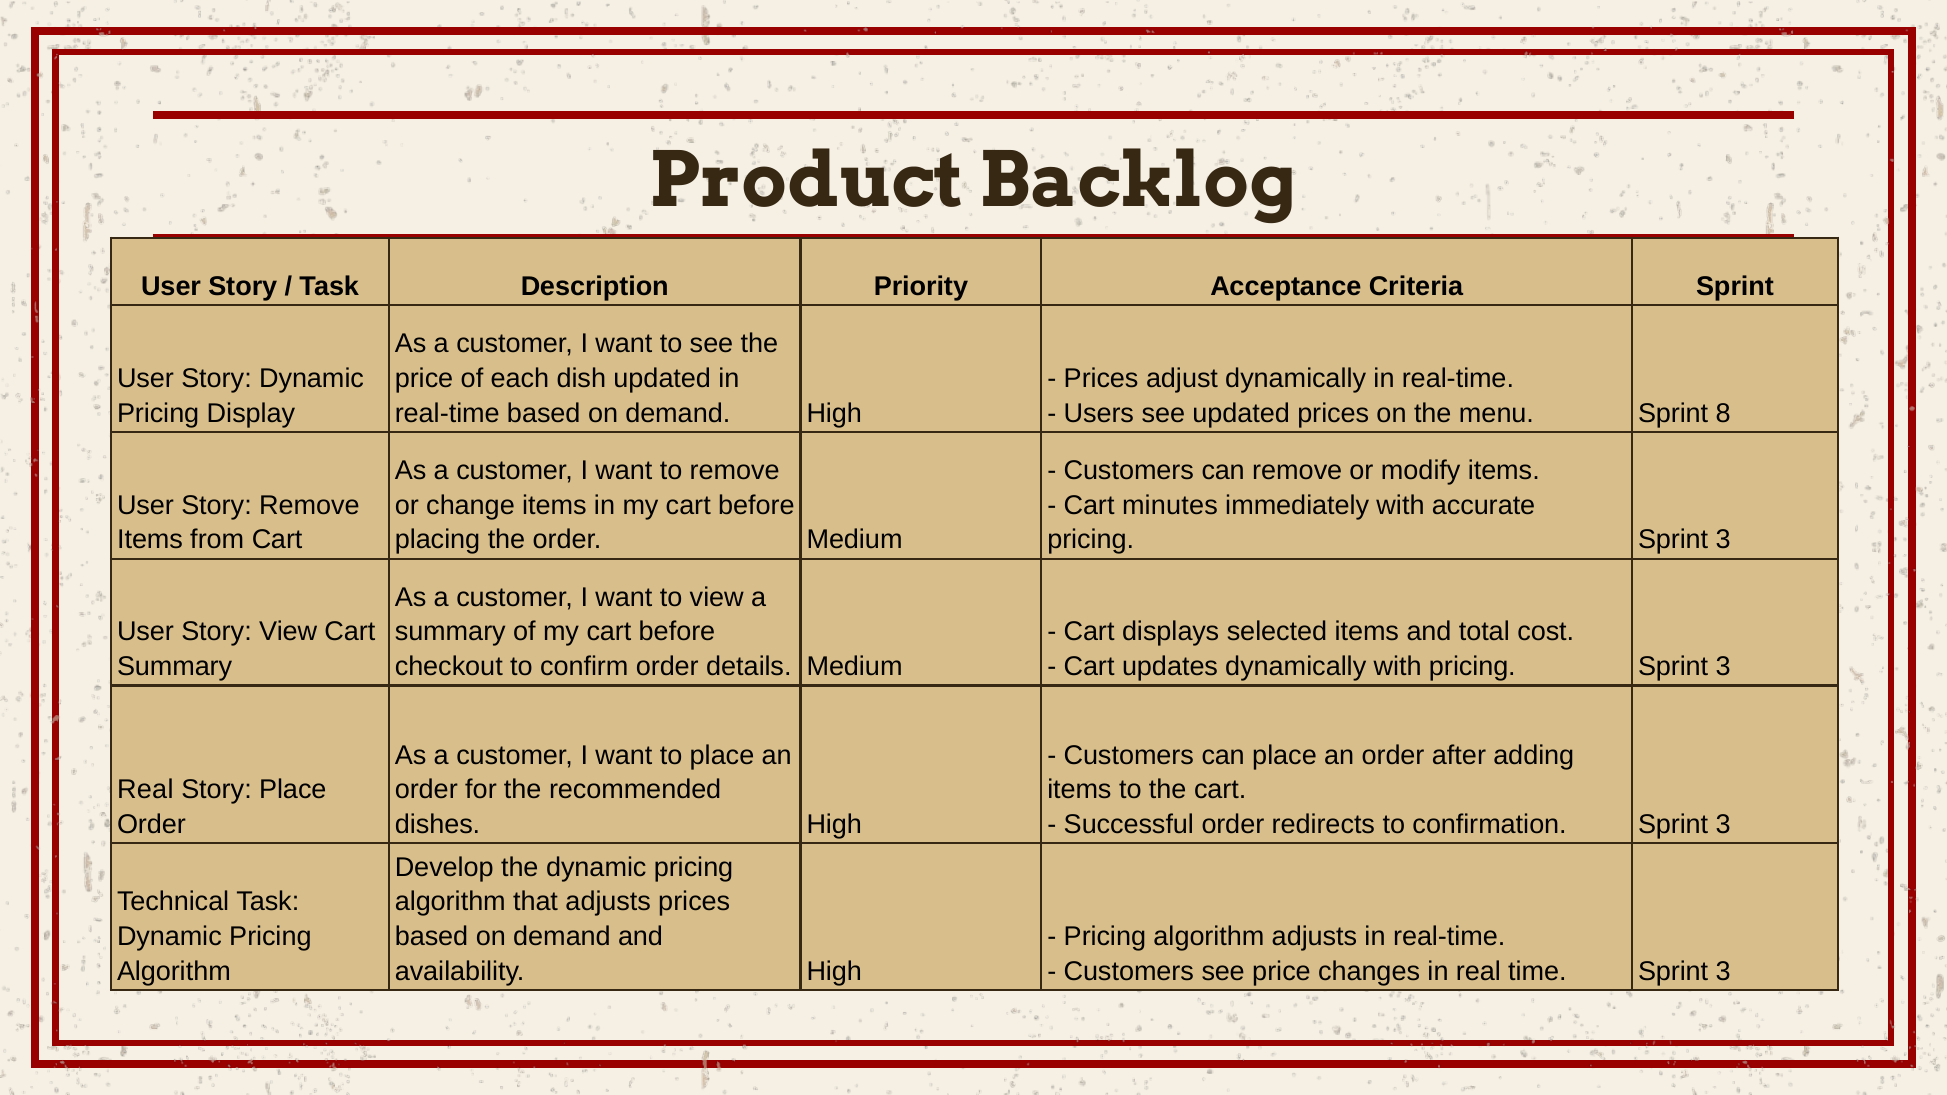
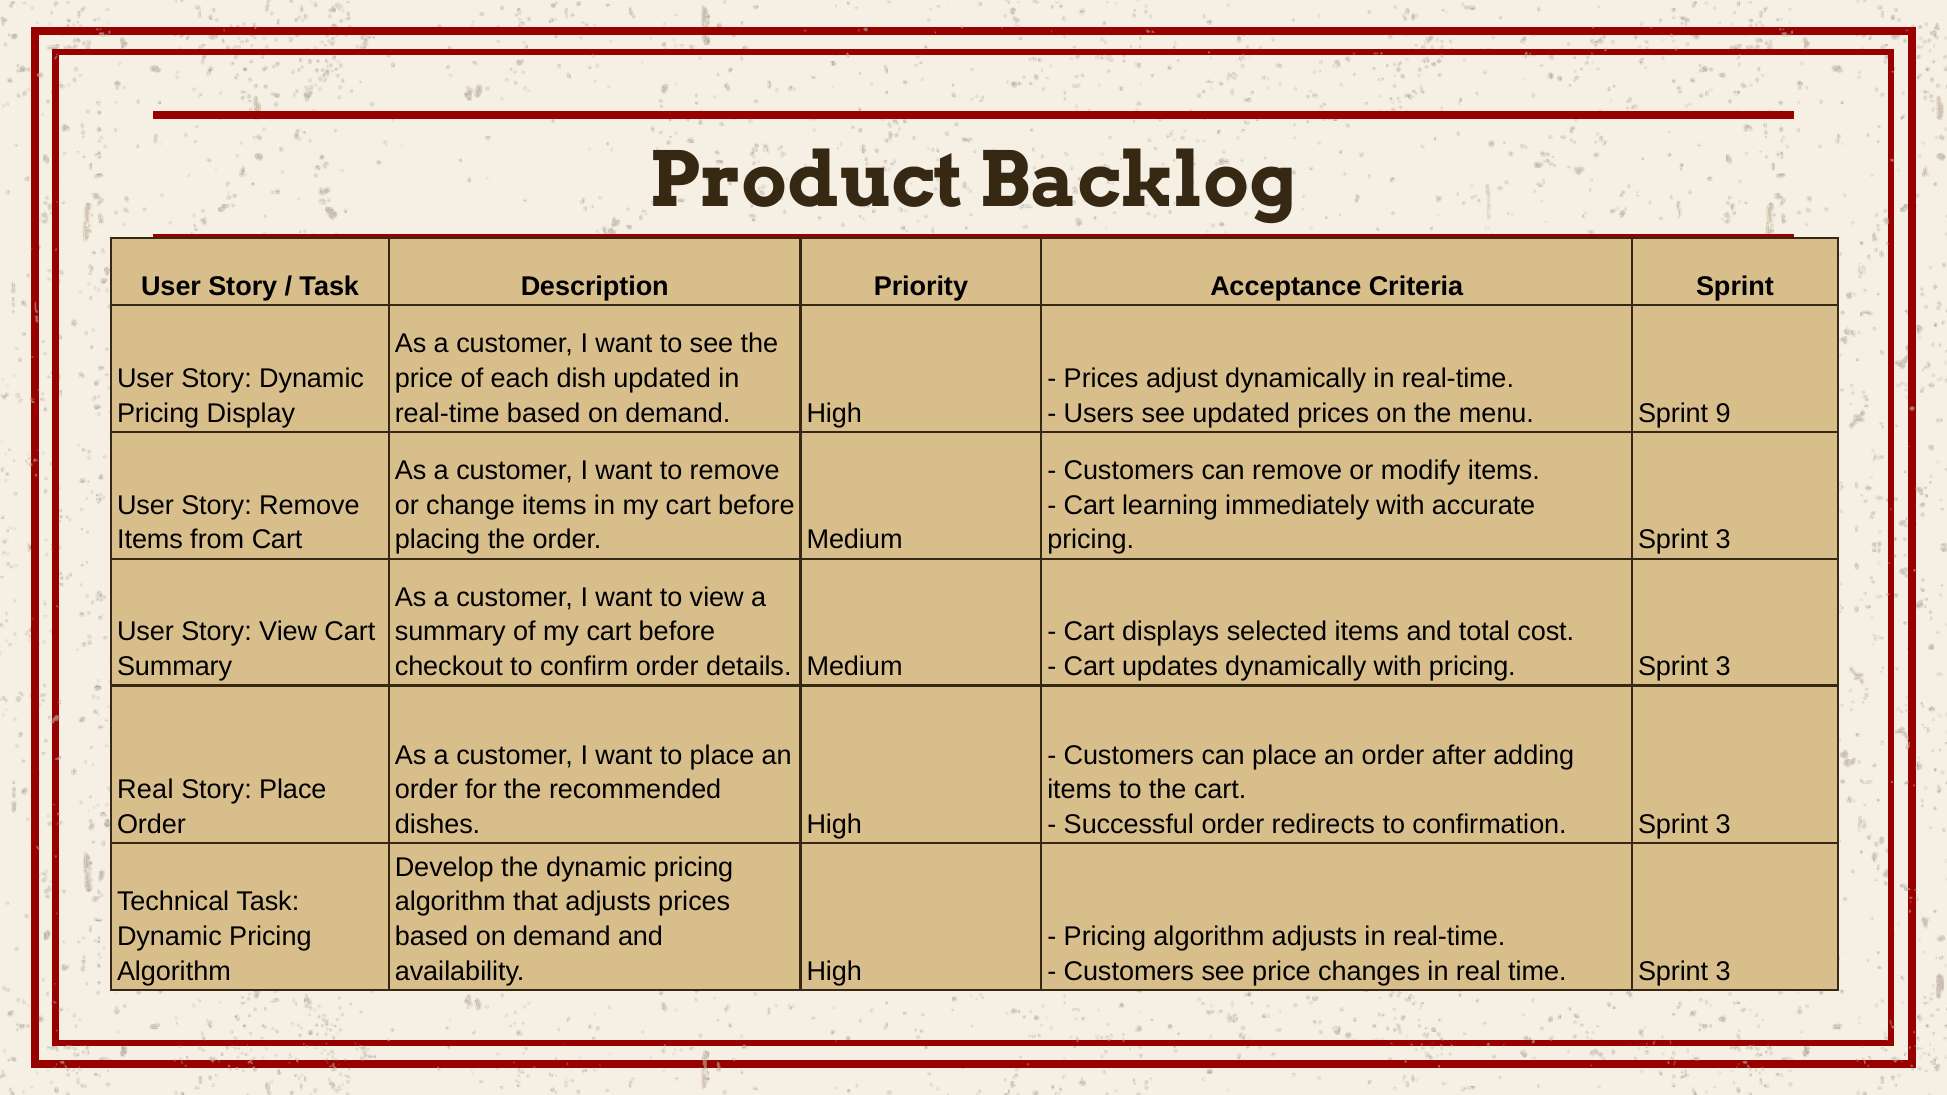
8: 8 -> 9
minutes: minutes -> learning
